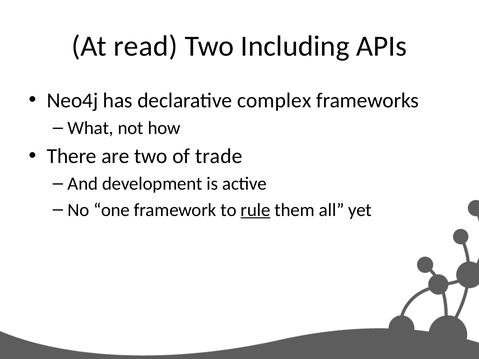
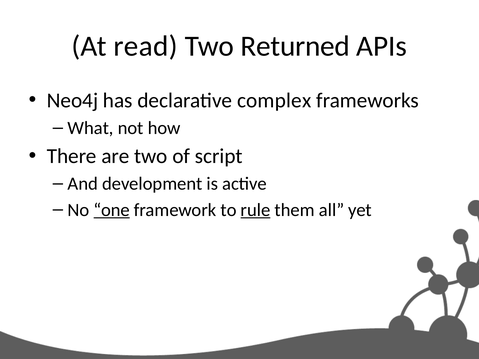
Including: Including -> Returned
trade: trade -> script
one underline: none -> present
